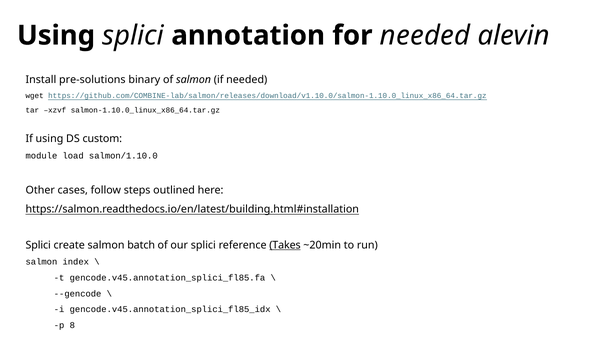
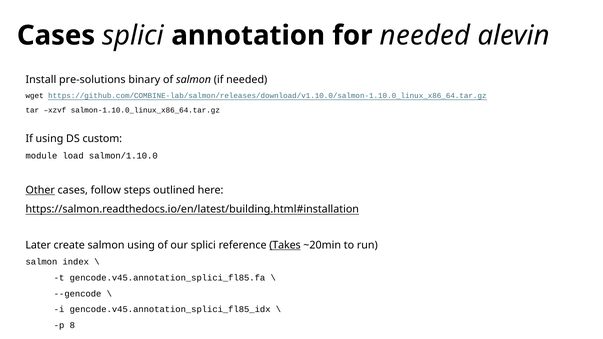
Using at (56, 35): Using -> Cases
Other underline: none -> present
Splici at (38, 245): Splici -> Later
salmon batch: batch -> using
